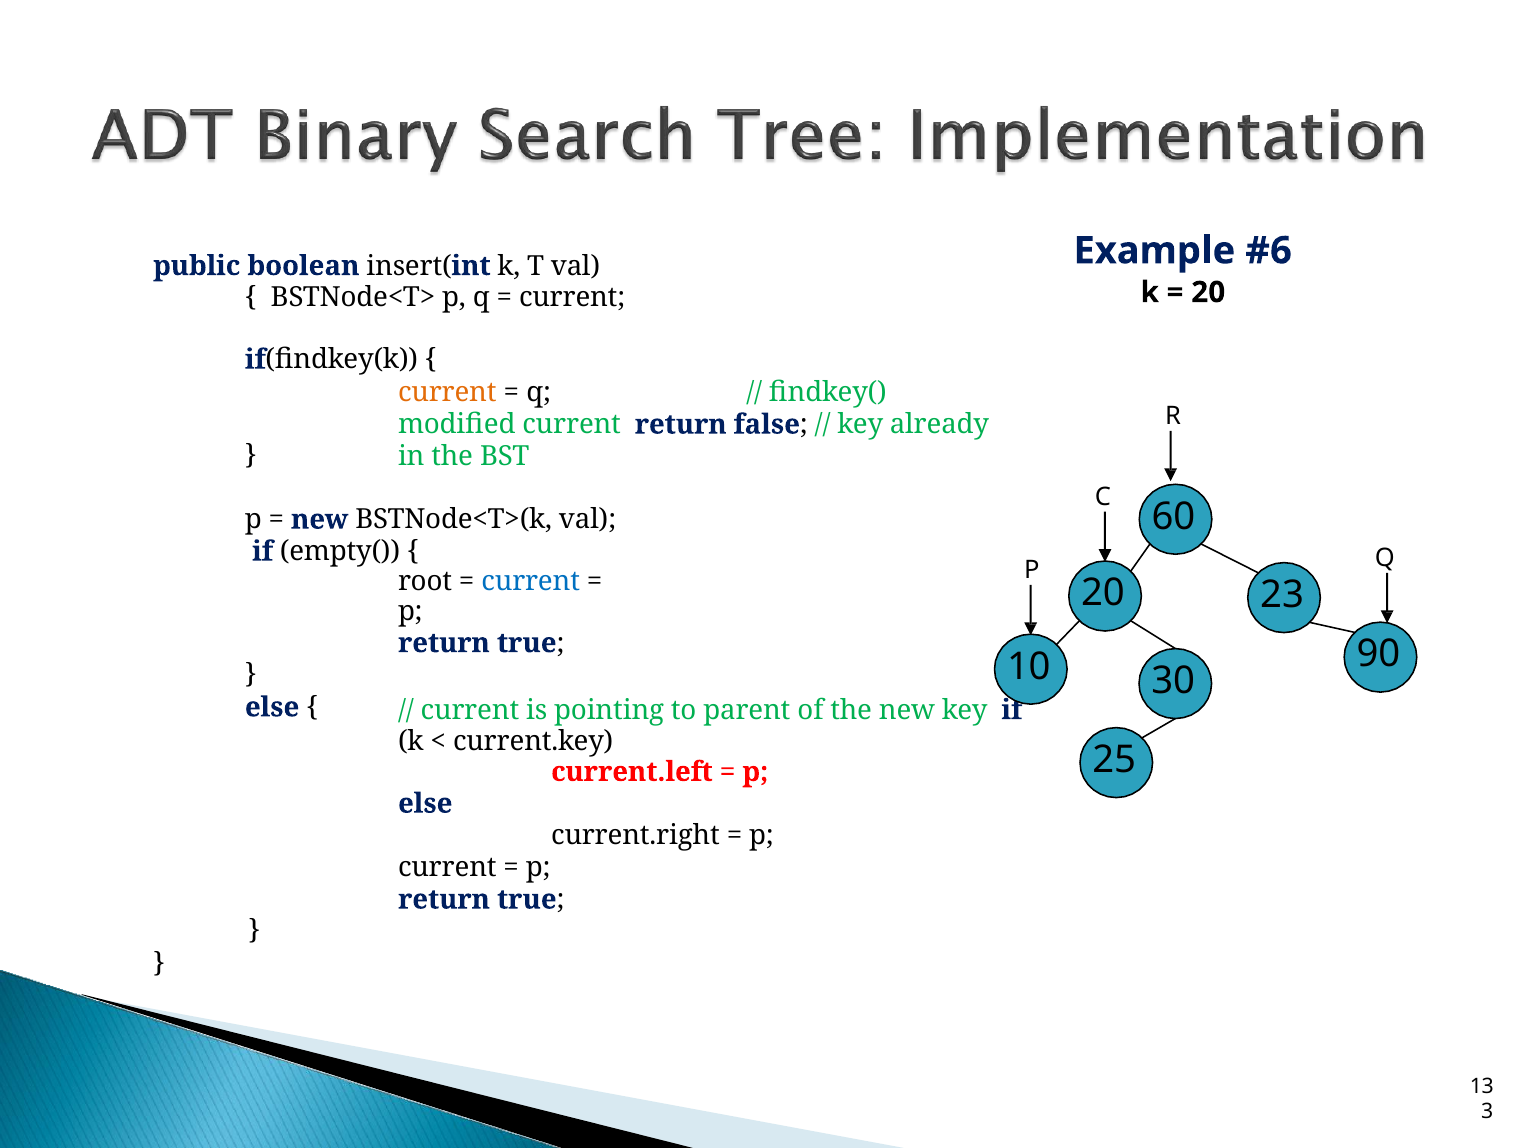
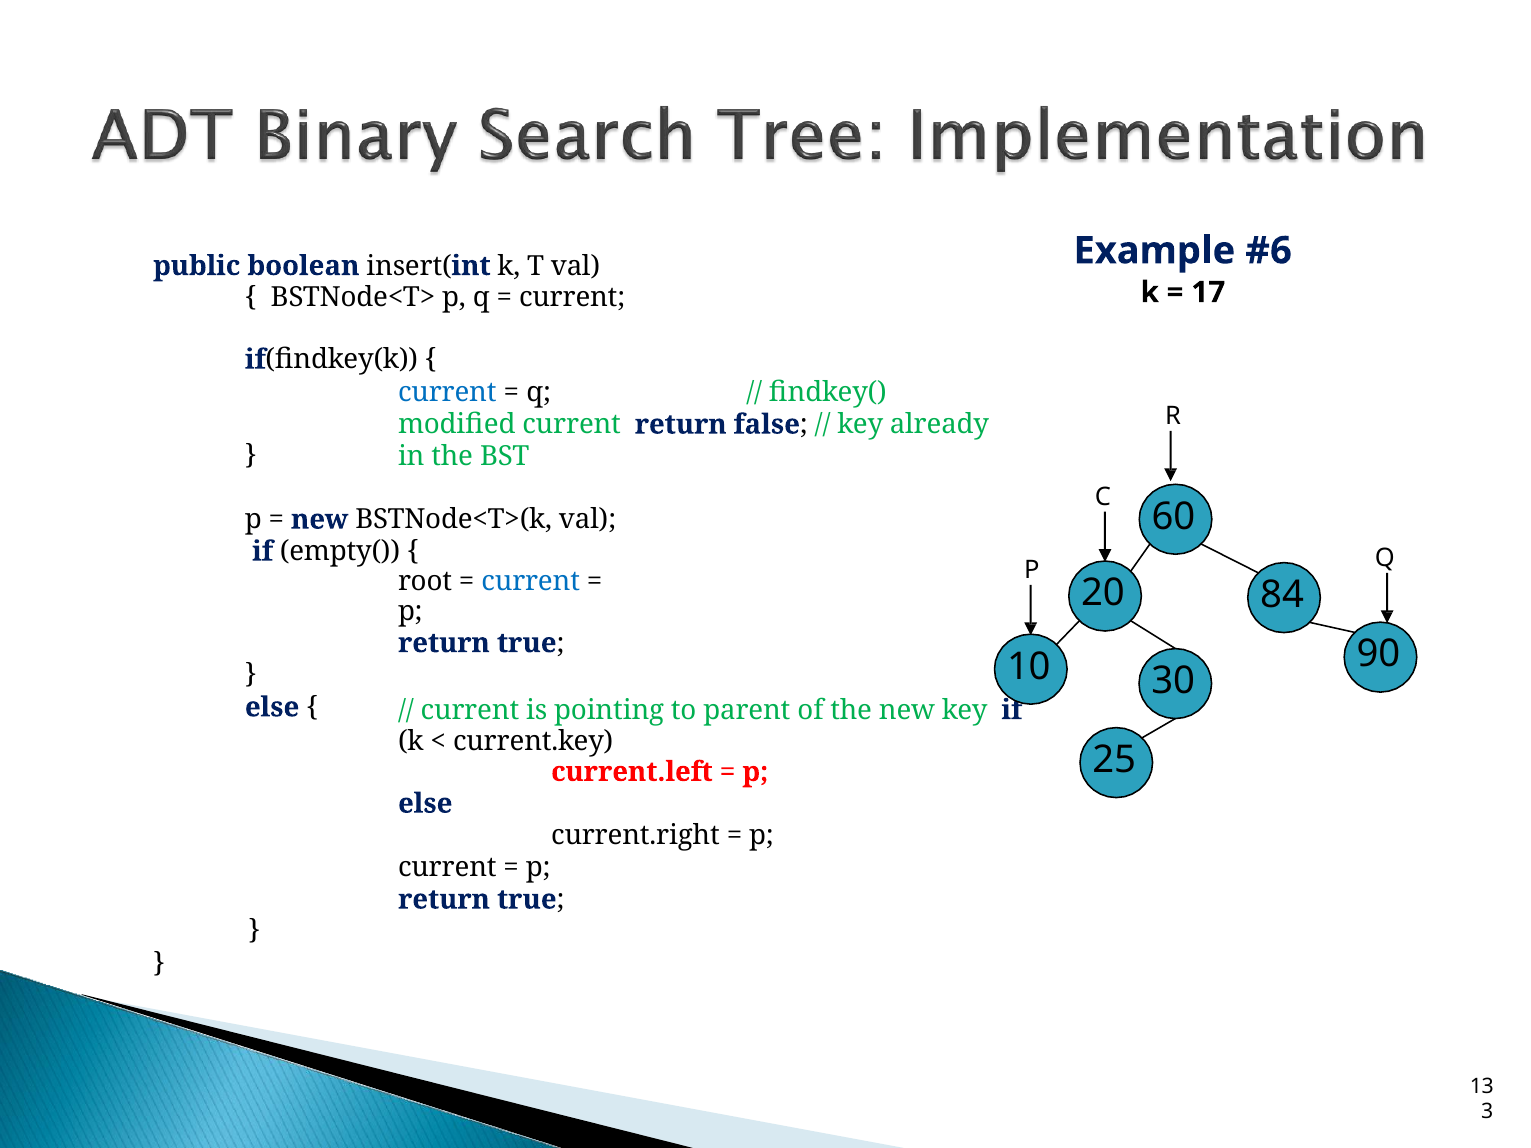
20 at (1208, 292): 20 -> 17
current at (447, 393) colour: orange -> blue
23: 23 -> 84
